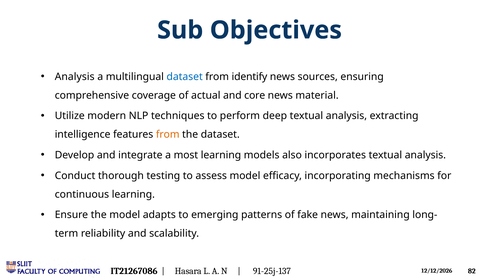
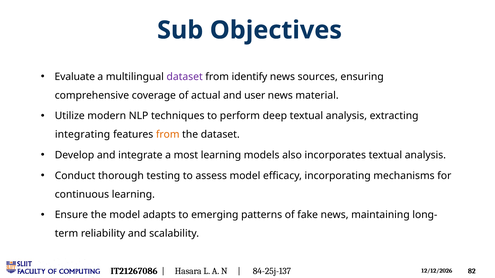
Analysis at (75, 77): Analysis -> Evaluate
dataset at (185, 77) colour: blue -> purple
core: core -> user
intelligence: intelligence -> integrating
91-25j-137: 91-25j-137 -> 84-25j-137
